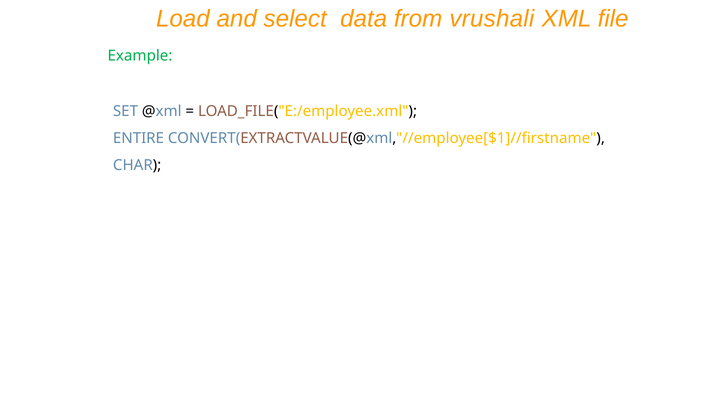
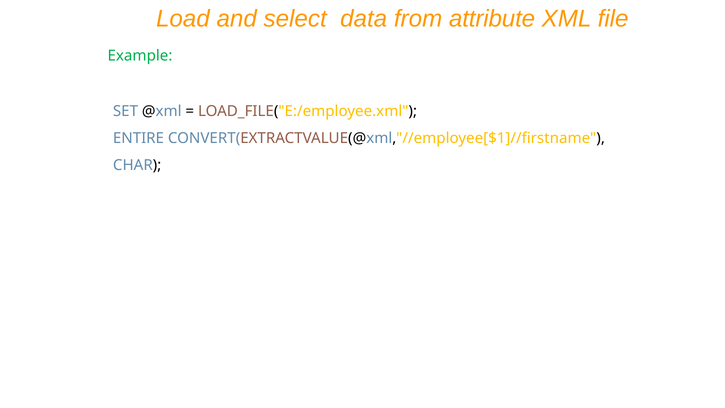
vrushali: vrushali -> attribute
